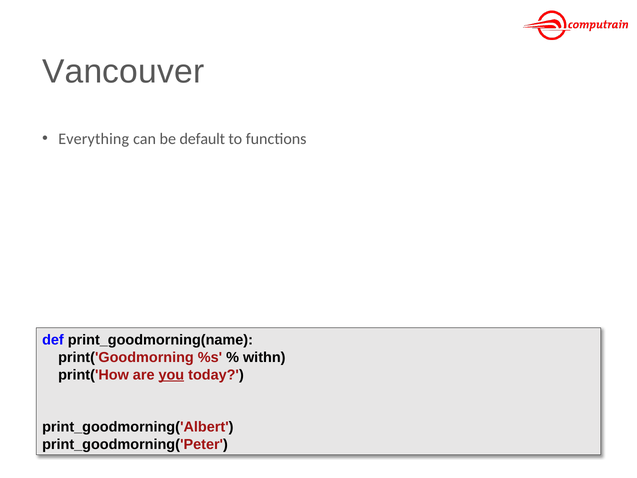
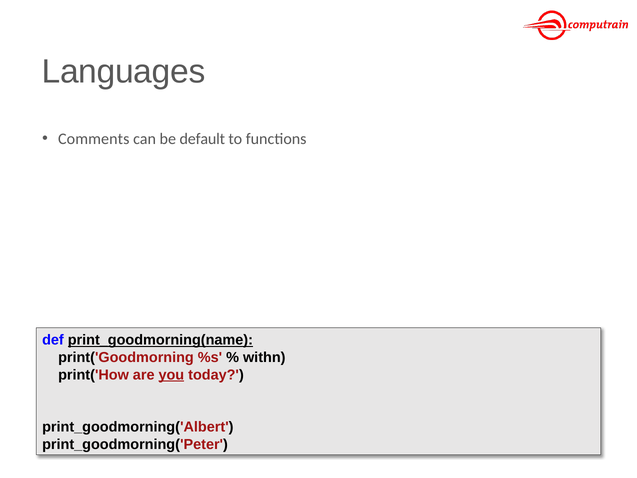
Vancouver: Vancouver -> Languages
Everything: Everything -> Comments
print_goodmorning(name underline: none -> present
